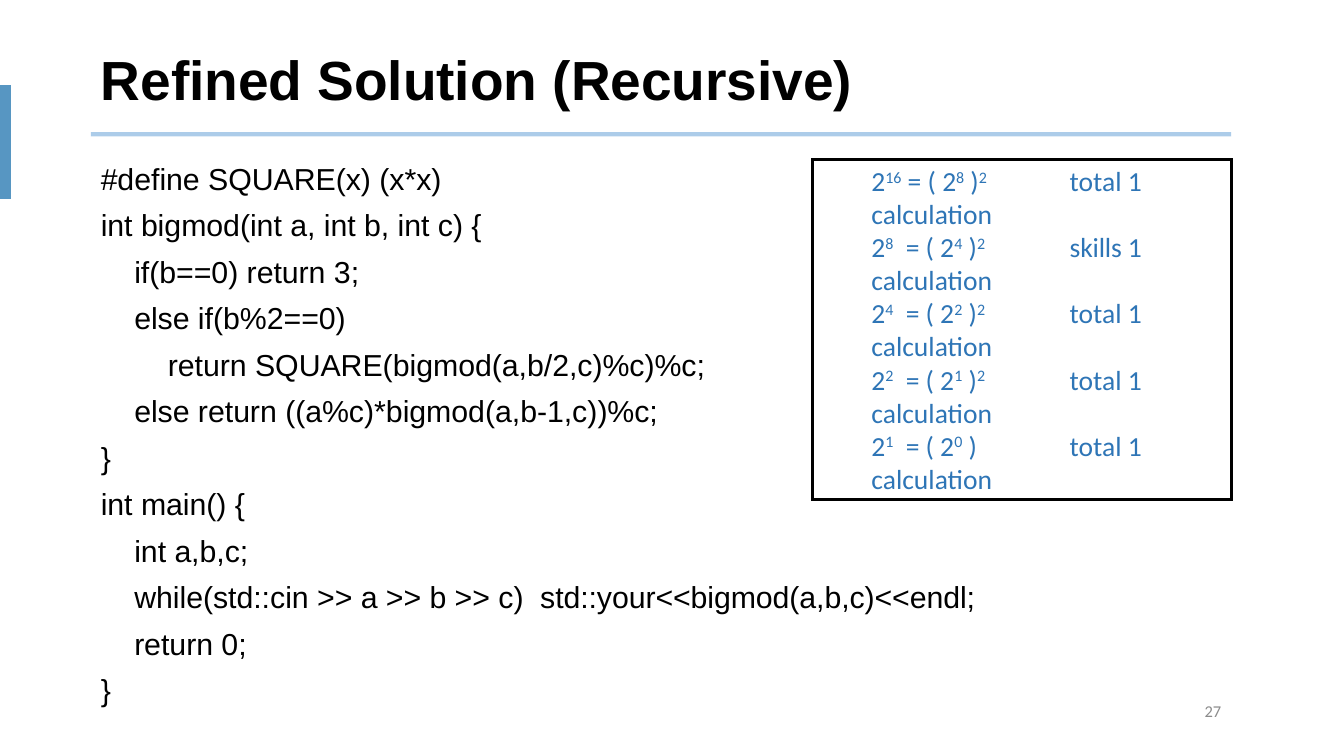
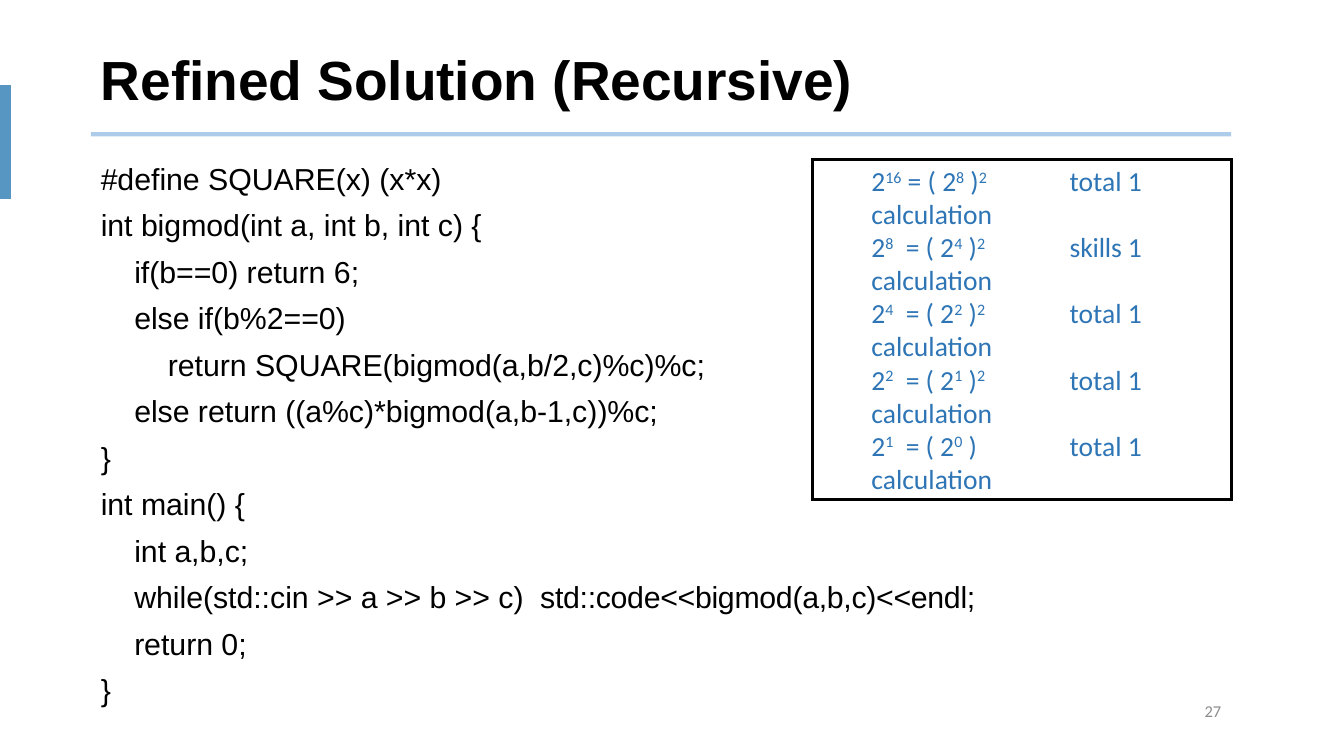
3: 3 -> 6
std::your<<bigmod(a,b,c)<<endl: std::your<<bigmod(a,b,c)<<endl -> std::code<<bigmod(a,b,c)<<endl
